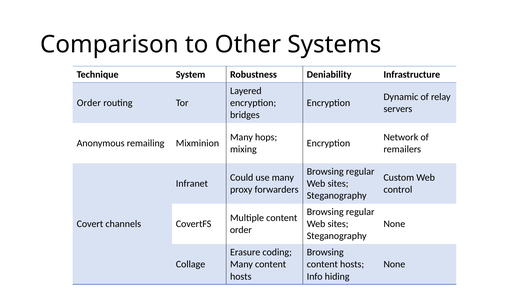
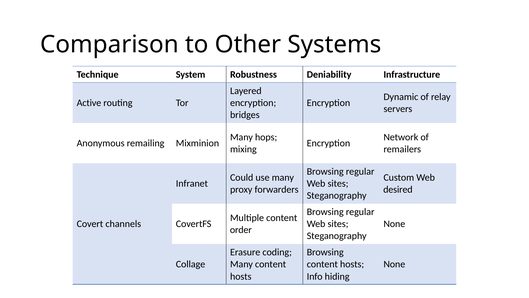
Order at (89, 103): Order -> Active
control: control -> desired
